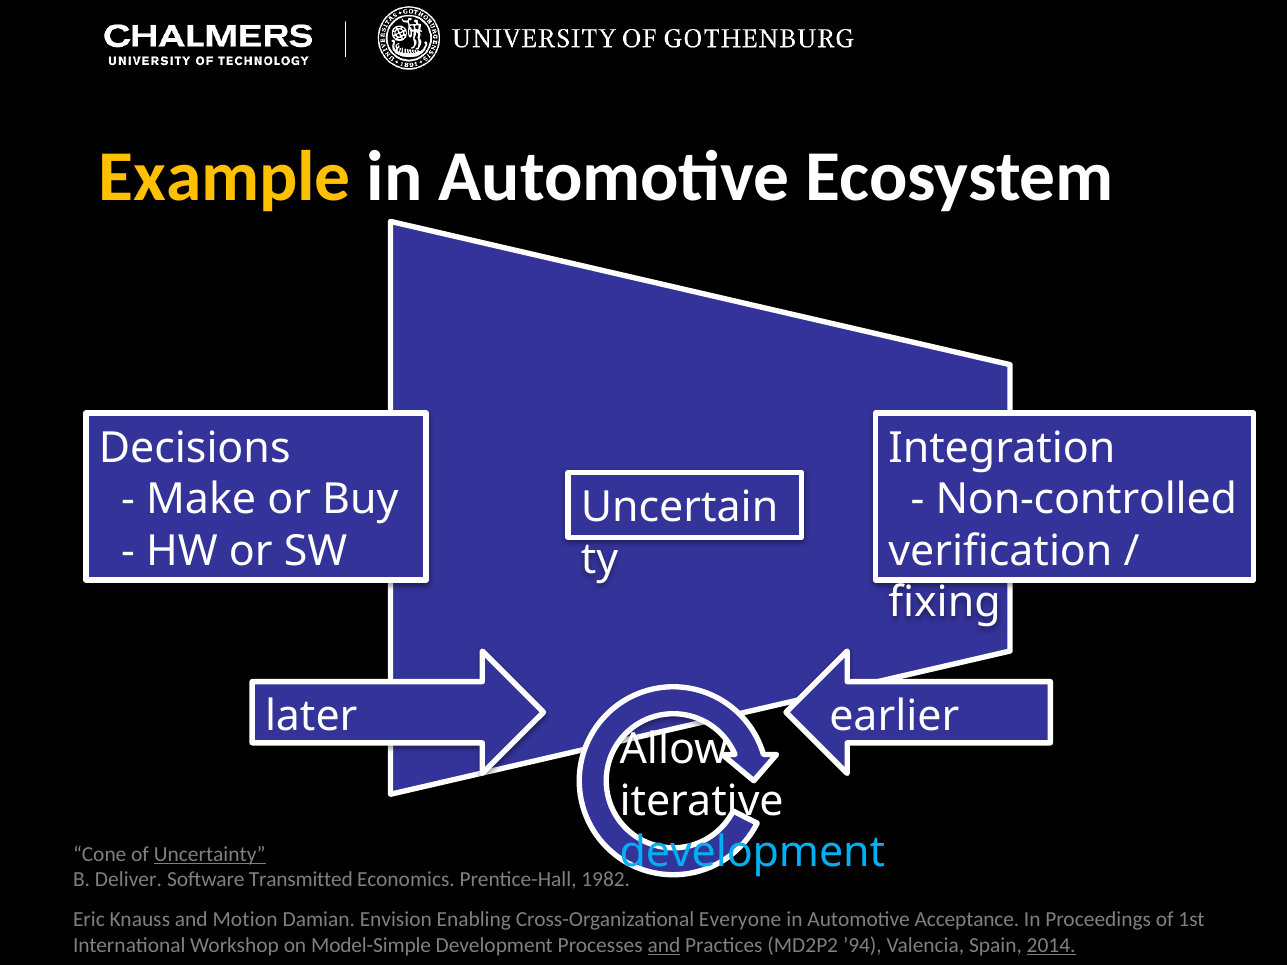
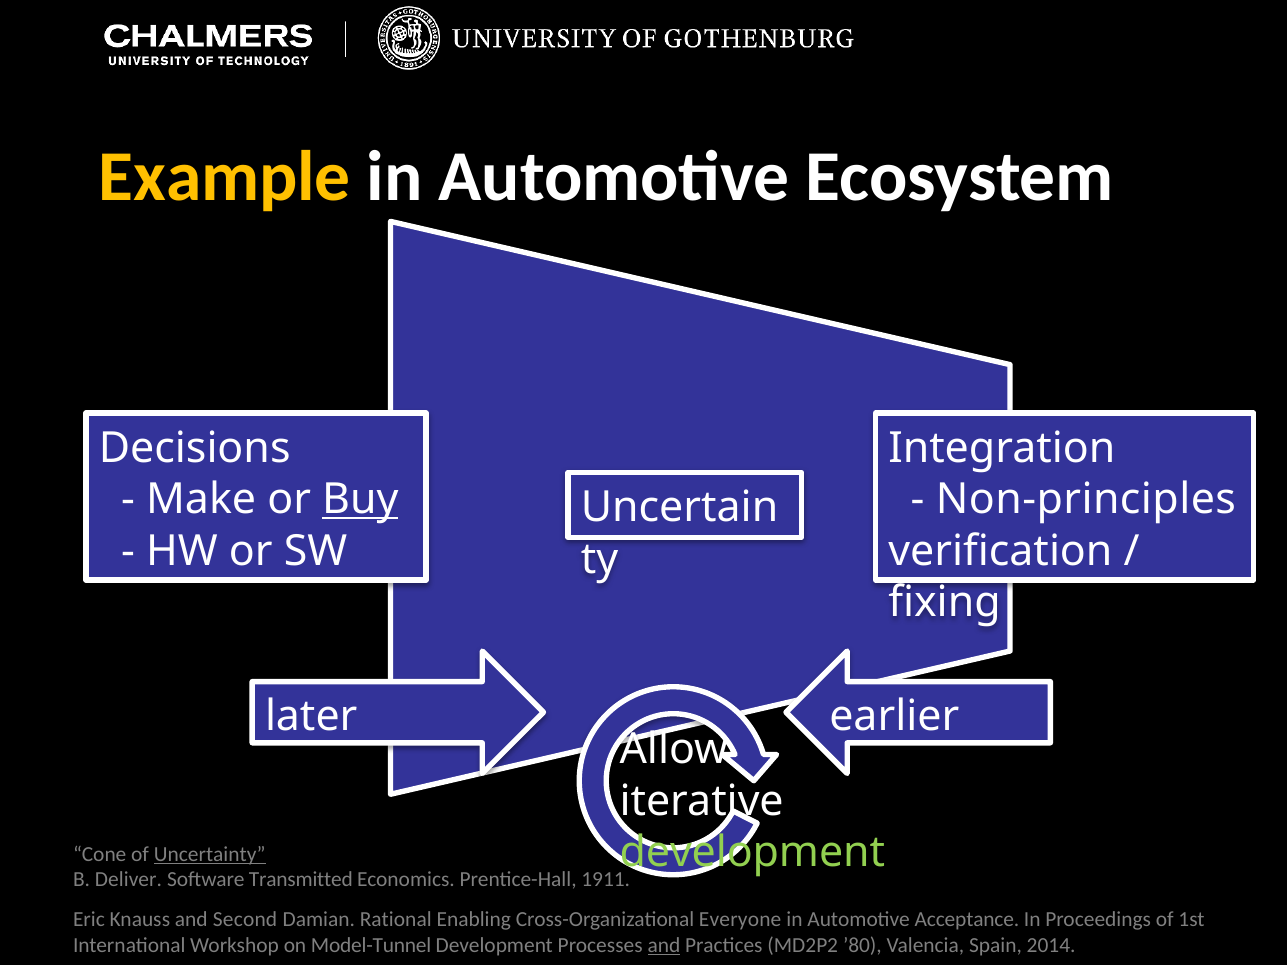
Buy underline: none -> present
Non-controlled: Non-controlled -> Non-principles
development at (752, 853) colour: light blue -> light green
1982: 1982 -> 1911
Motion: Motion -> Second
Envision: Envision -> Rational
Model-Simple: Model-Simple -> Model-Tunnel
’94: ’94 -> ’80
2014 underline: present -> none
